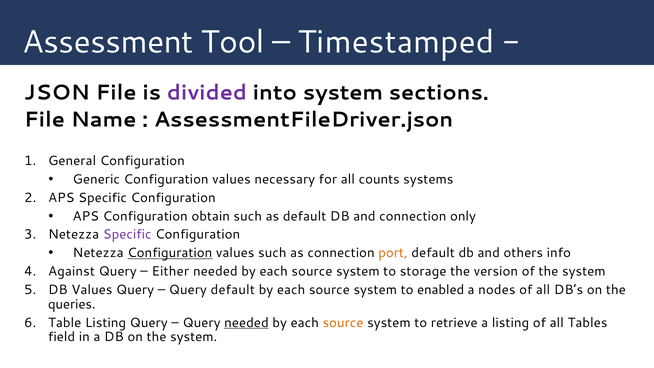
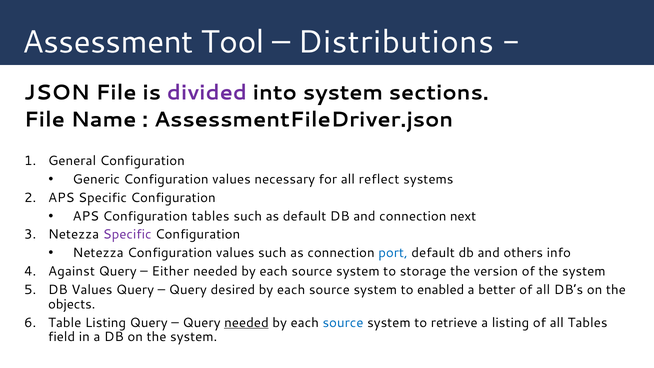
Timestamped: Timestamped -> Distributions
counts: counts -> reflect
Configuration obtain: obtain -> tables
only: only -> next
Configuration at (170, 253) underline: present -> none
port colour: orange -> blue
Query default: default -> desired
nodes: nodes -> better
queries: queries -> objects
source at (343, 322) colour: orange -> blue
